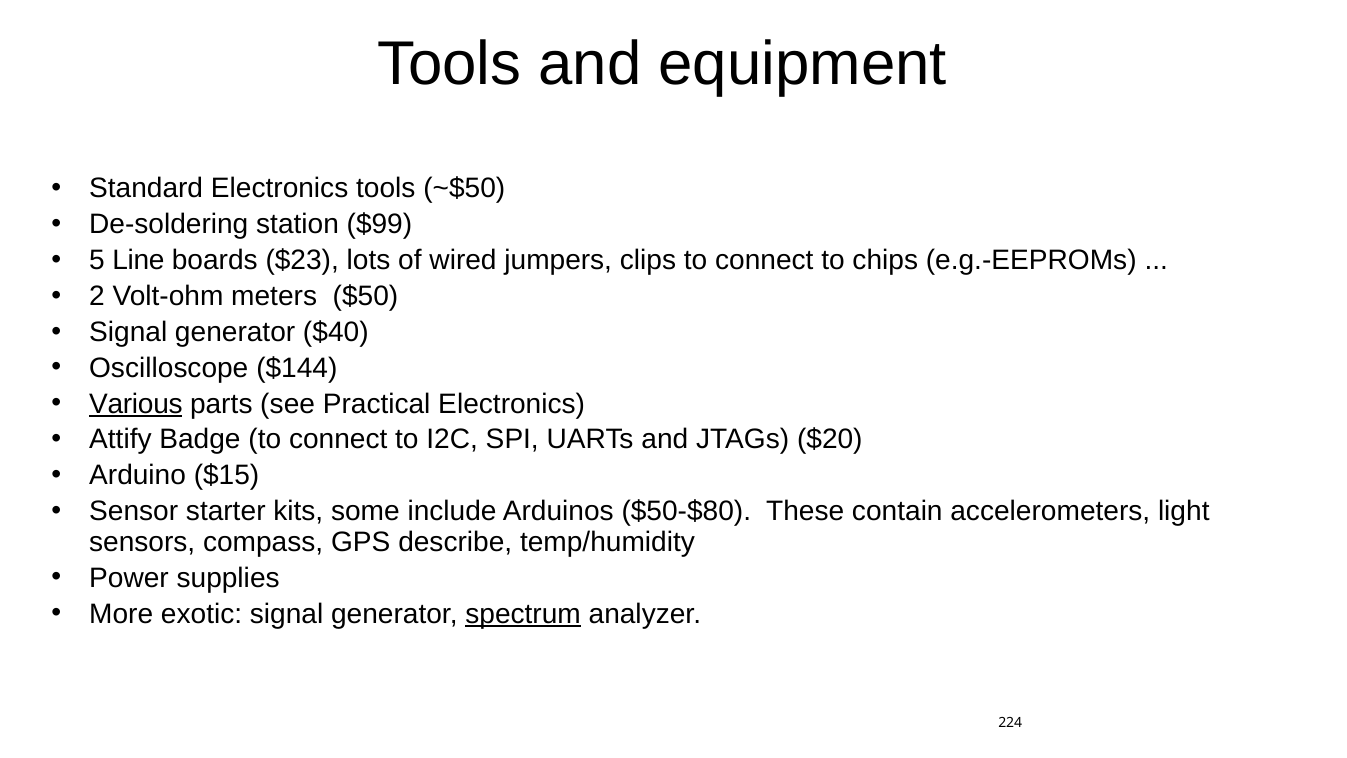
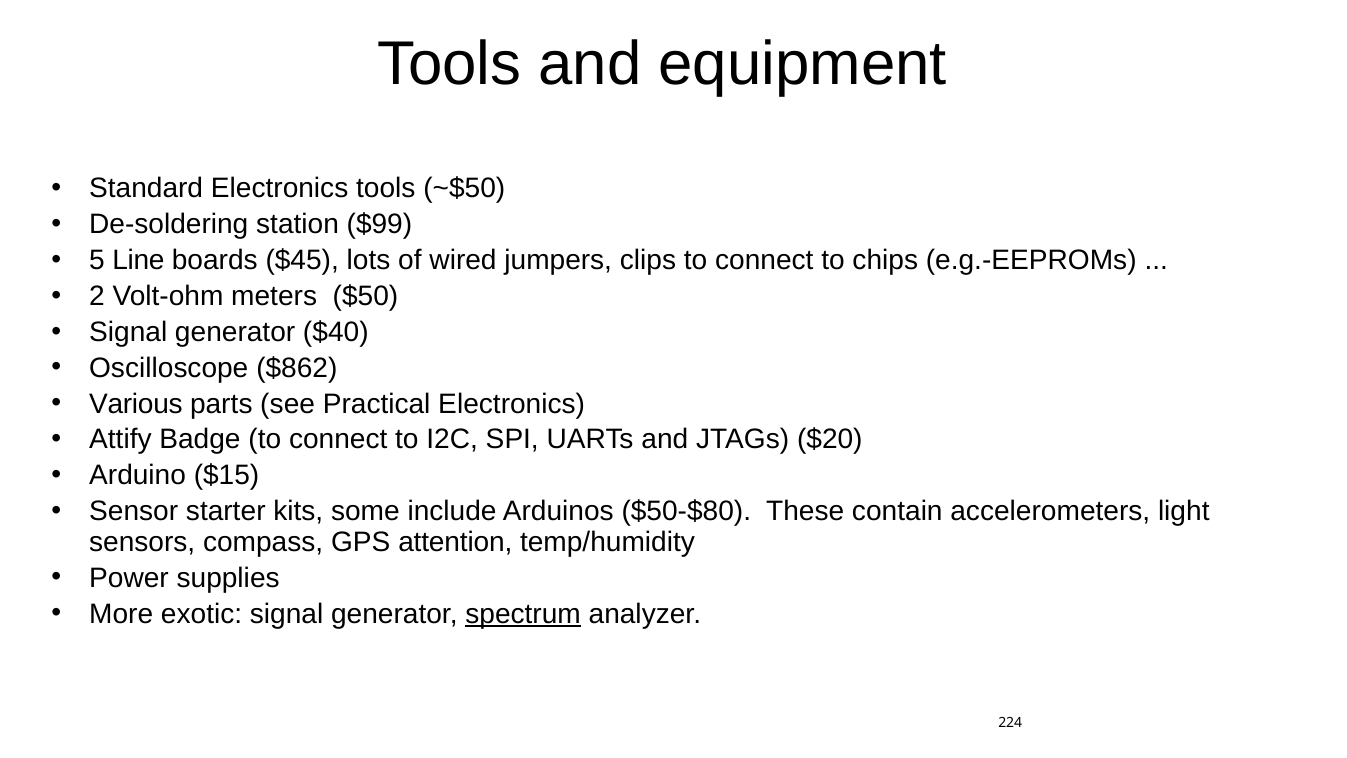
$23: $23 -> $45
$144: $144 -> $862
Various underline: present -> none
describe: describe -> attention
